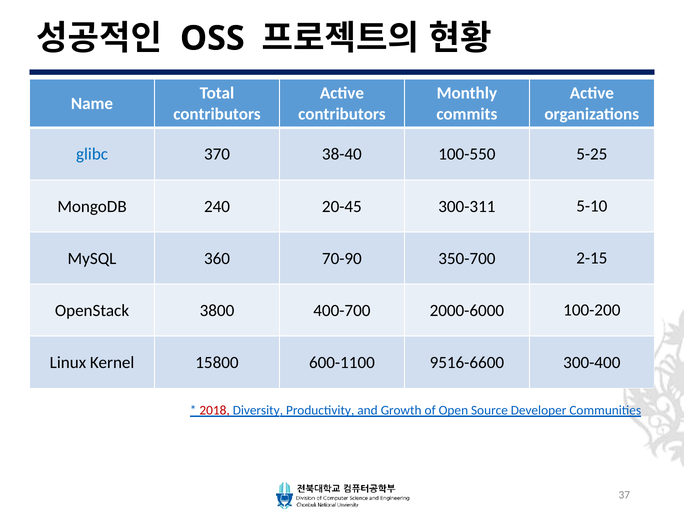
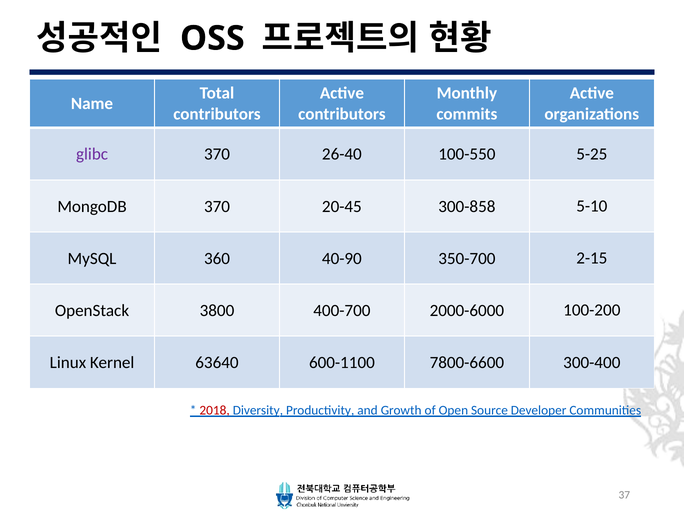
glibc colour: blue -> purple
38-40: 38-40 -> 26-40
MongoDB 240: 240 -> 370
300-311: 300-311 -> 300-858
70-90: 70-90 -> 40-90
15800: 15800 -> 63640
9516-6600: 9516-6600 -> 7800-6600
